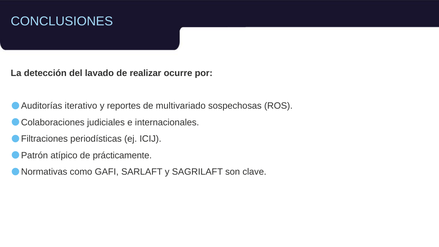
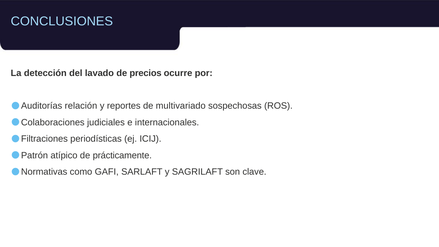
realizar: realizar -> precios
iterativo: iterativo -> relación
